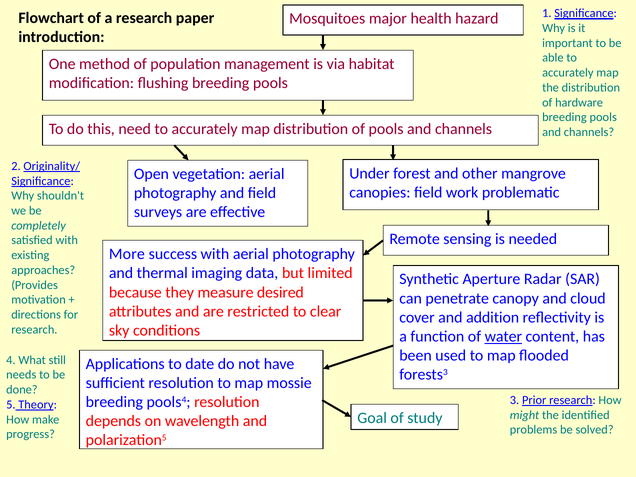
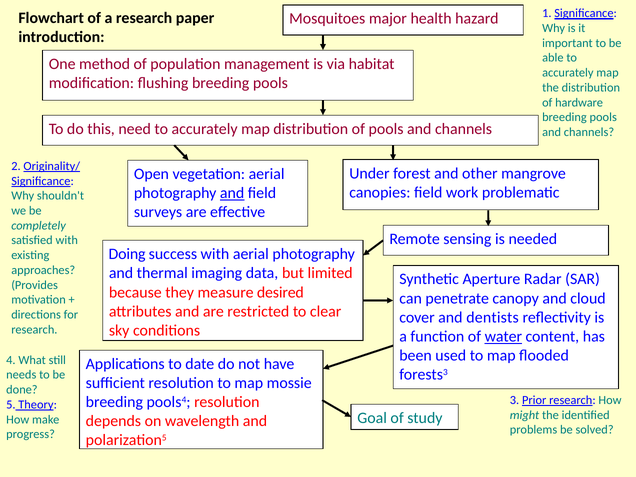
and at (232, 193) underline: none -> present
More: More -> Doing
addition: addition -> dentists
